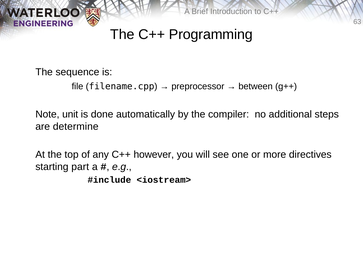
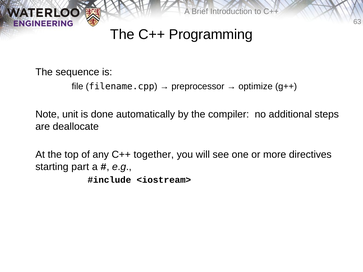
between: between -> optimize
determine: determine -> deallocate
however: however -> together
